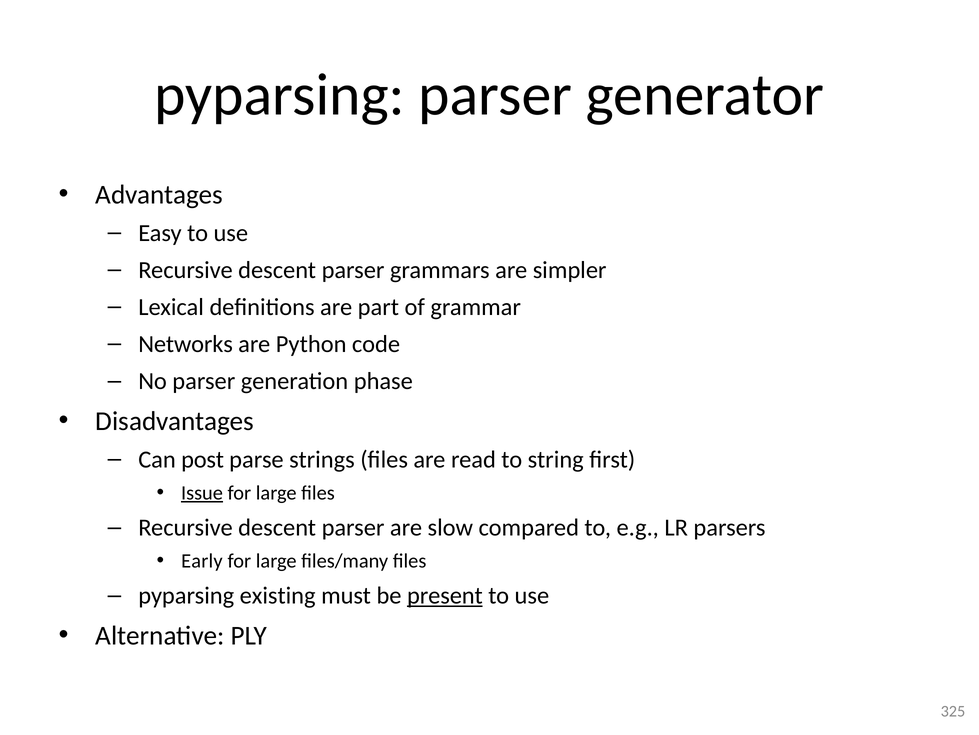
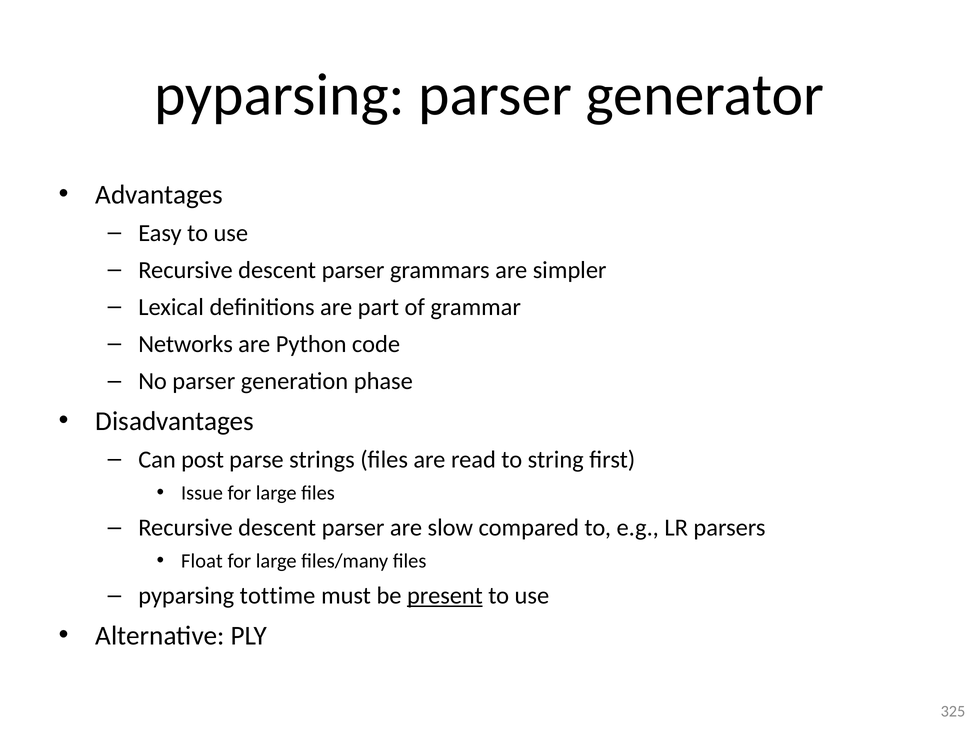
Issue underline: present -> none
Early: Early -> Float
existing: existing -> tottime
